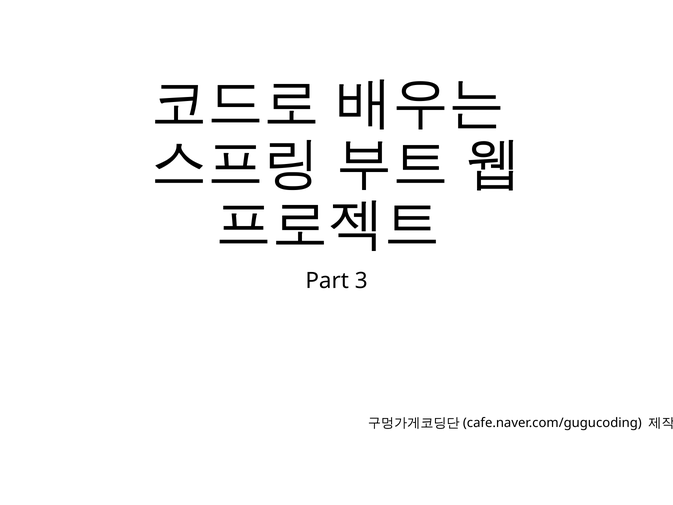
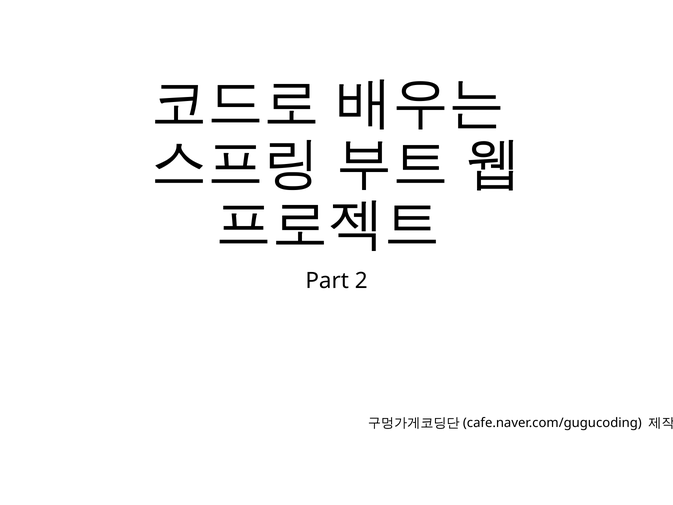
3: 3 -> 2
